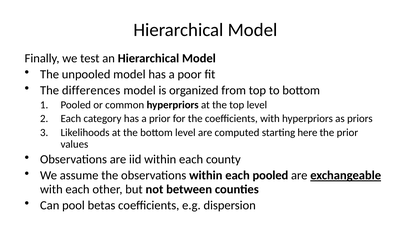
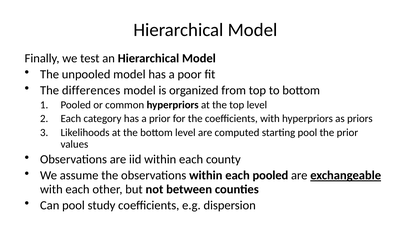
starting here: here -> pool
betas: betas -> study
